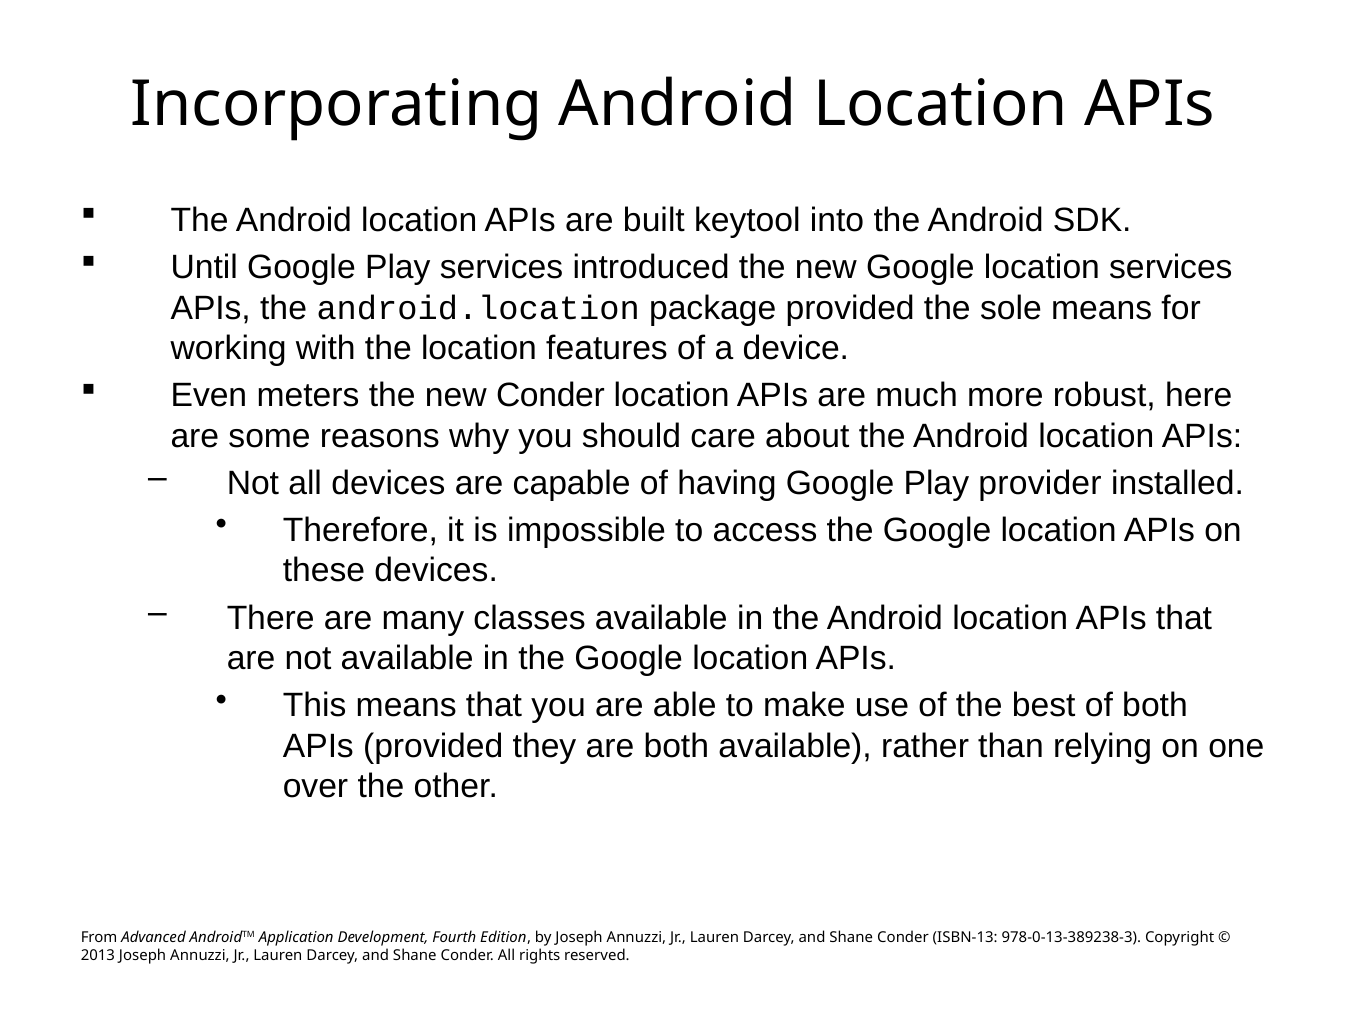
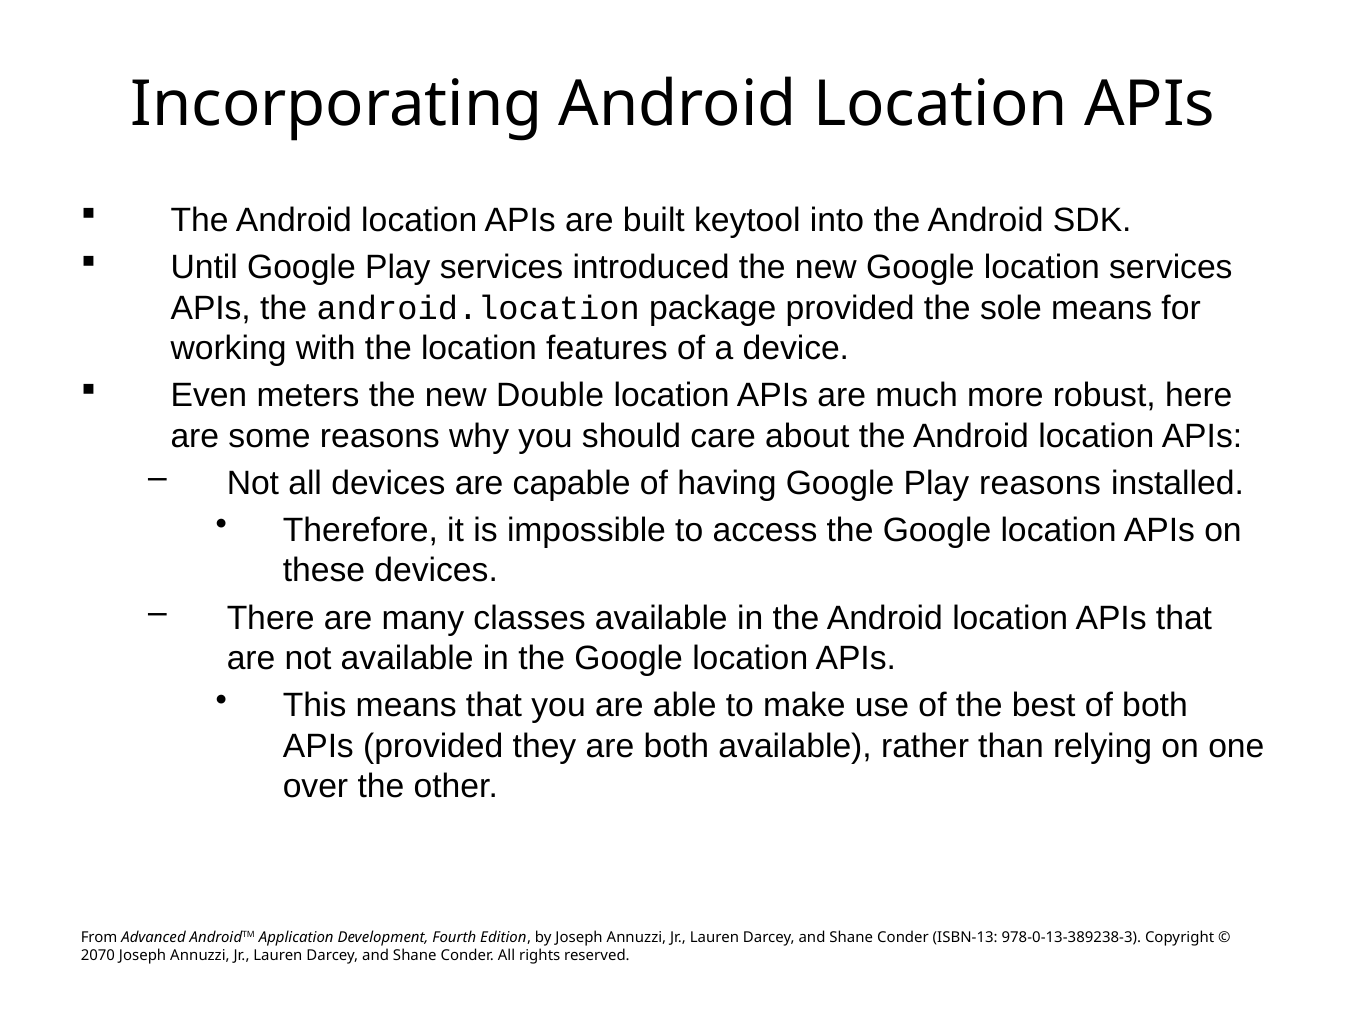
new Conder: Conder -> Double
Play provider: provider -> reasons
2013: 2013 -> 2070
